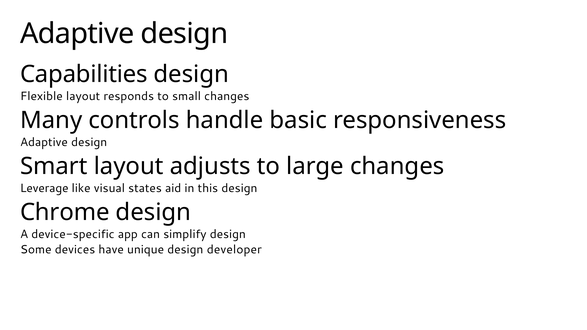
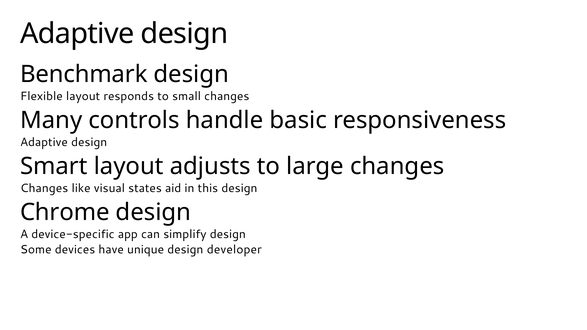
Capabilities: Capabilities -> Benchmark
Leverage at (44, 188): Leverage -> Changes
